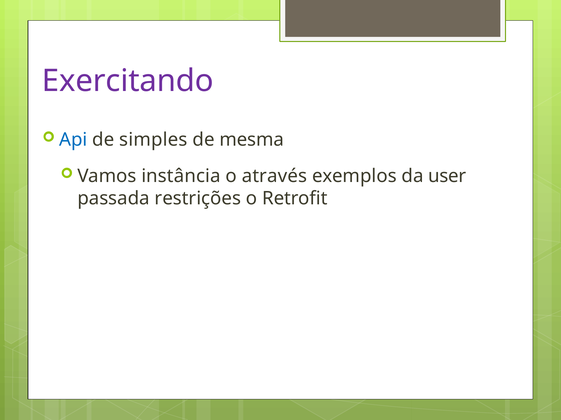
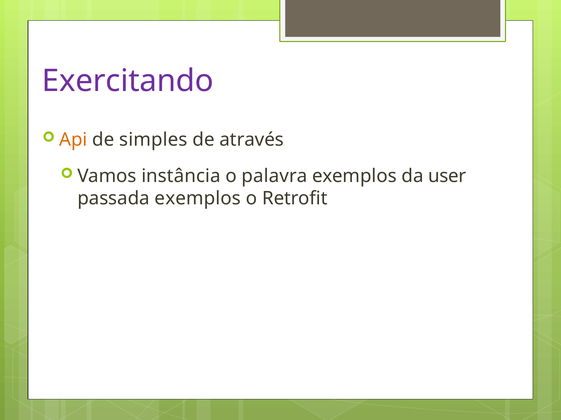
Api colour: blue -> orange
mesma: mesma -> através
através: através -> palavra
passada restrições: restrições -> exemplos
